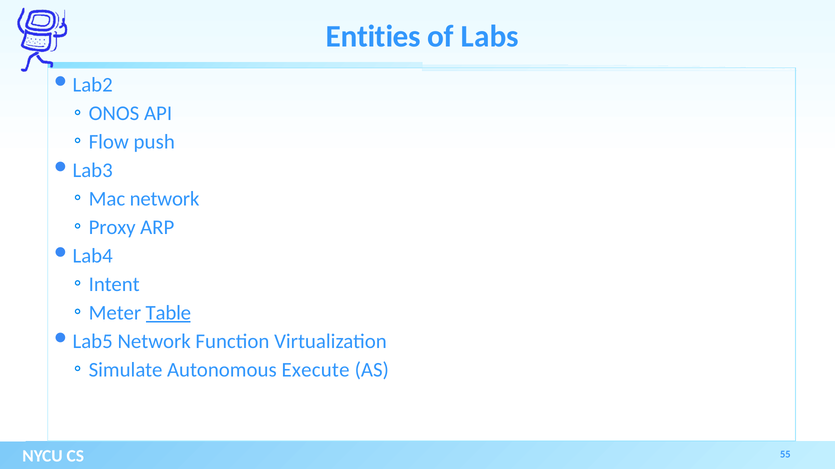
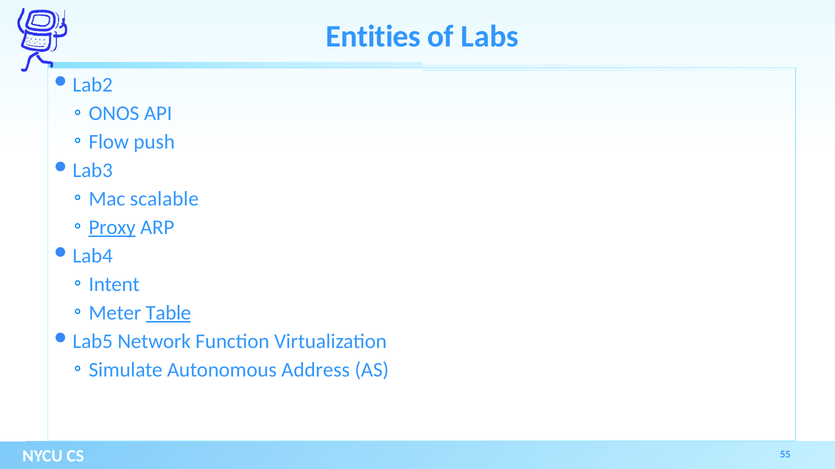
Mac network: network -> scalable
Proxy underline: none -> present
Execute: Execute -> Address
